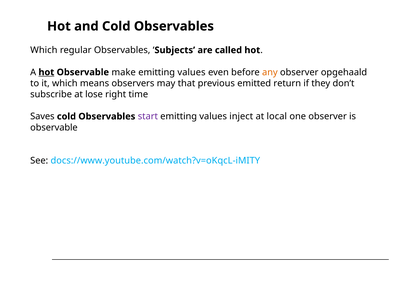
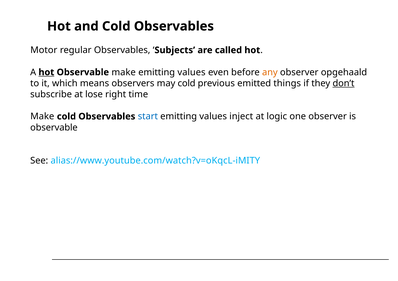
Which at (44, 50): Which -> Motor
may that: that -> cold
return: return -> things
don’t underline: none -> present
Saves at (42, 117): Saves -> Make
start colour: purple -> blue
local: local -> logic
docs://www.youtube.com/watch?v=oKqcL-iMITY: docs://www.youtube.com/watch?v=oKqcL-iMITY -> alias://www.youtube.com/watch?v=oKqcL-iMITY
